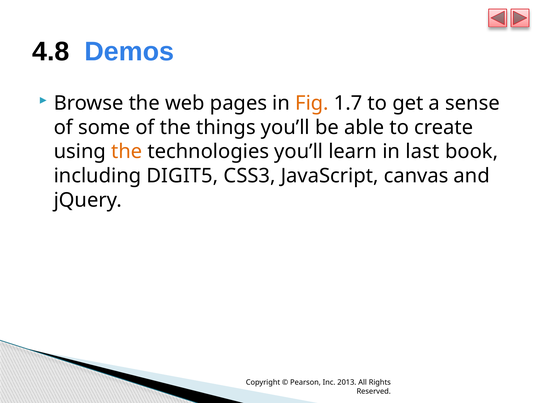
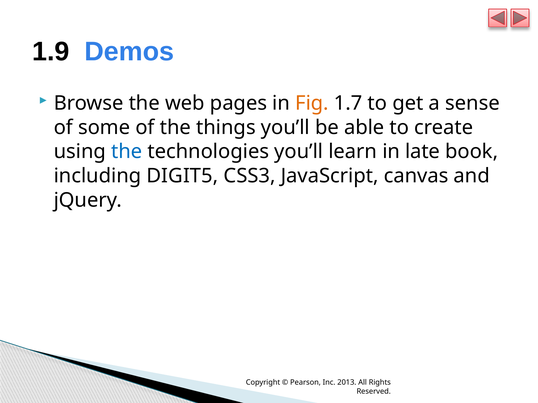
4.8: 4.8 -> 1.9
the at (127, 152) colour: orange -> blue
last: last -> late
